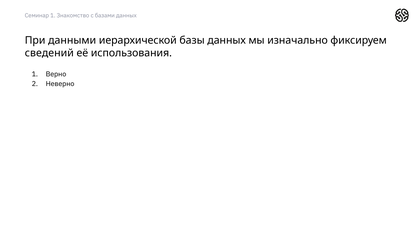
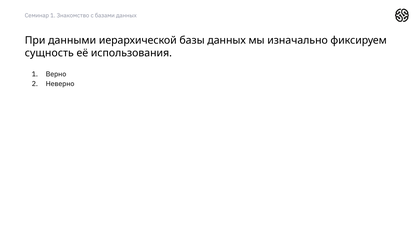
сведений: сведений -> сущность
